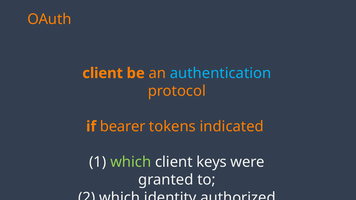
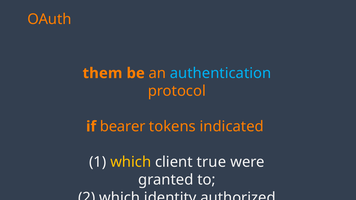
client at (103, 73): client -> them
which at (131, 162) colour: light green -> yellow
keys: keys -> true
